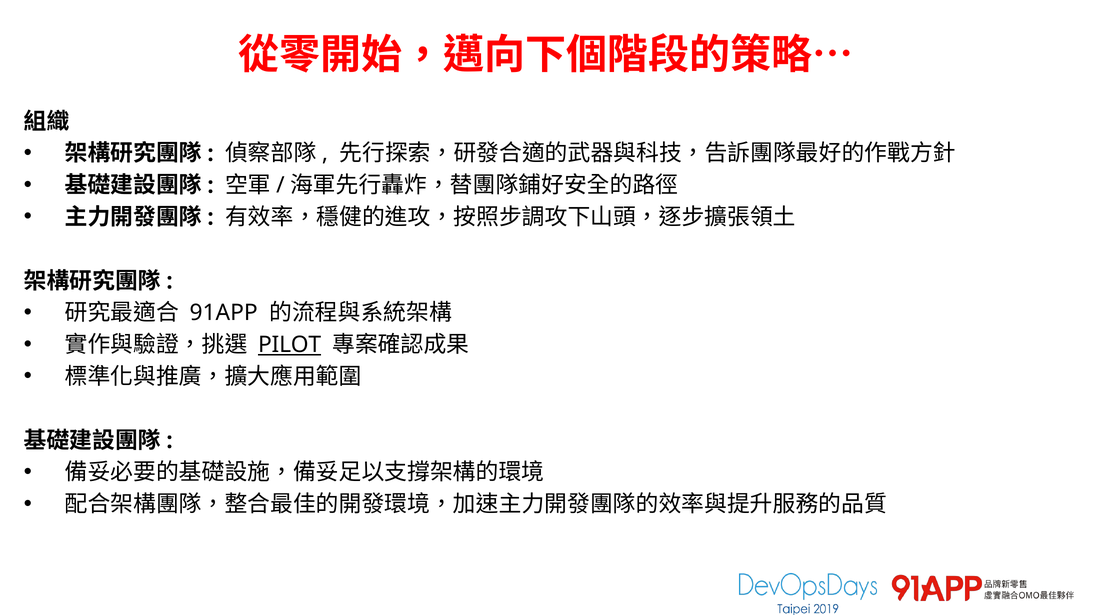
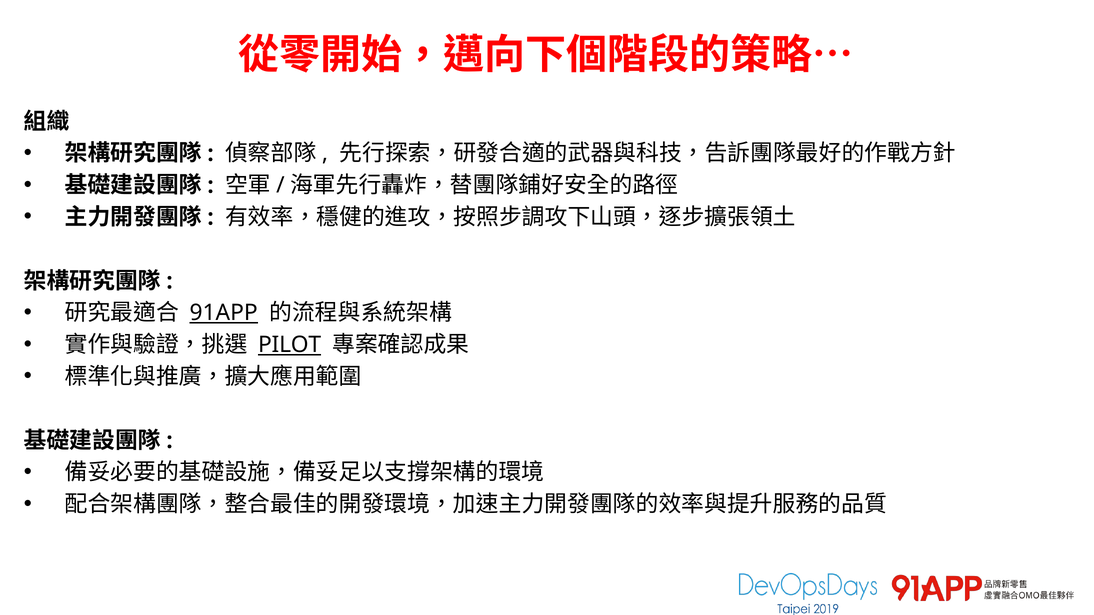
91APP underline: none -> present
